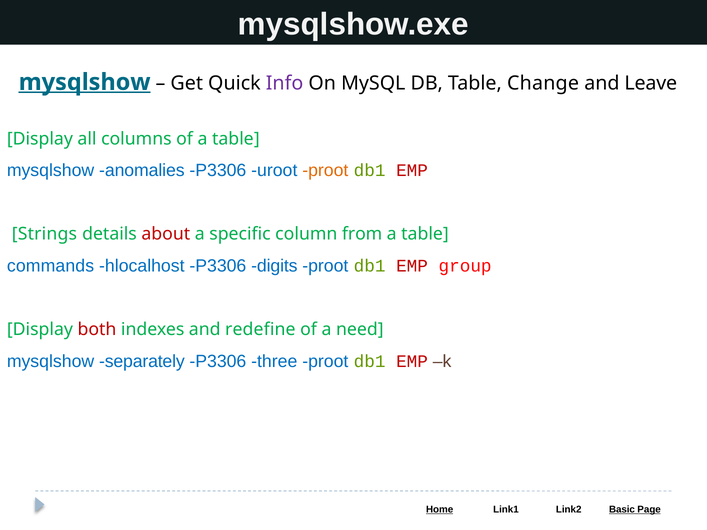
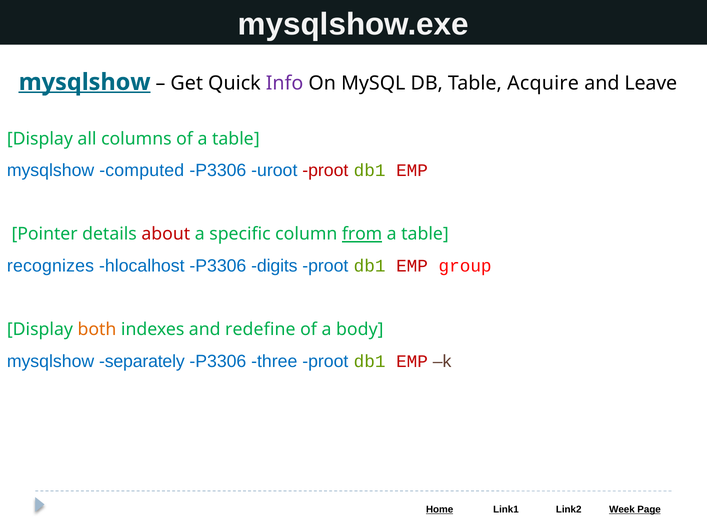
Change: Change -> Acquire
anomalies: anomalies -> computed
proot at (325, 171) colour: orange -> red
Strings: Strings -> Pointer
from underline: none -> present
commands: commands -> recognizes
both colour: red -> orange
need: need -> body
Basic: Basic -> Week
